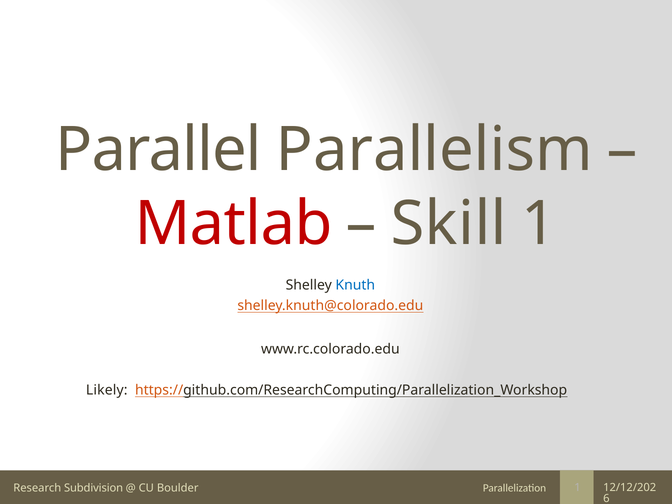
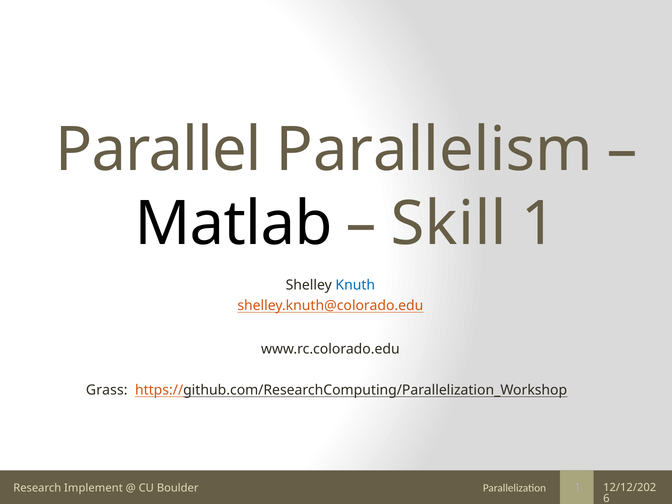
Matlab colour: red -> black
Likely: Likely -> Grass
Subdivision: Subdivision -> Implement
